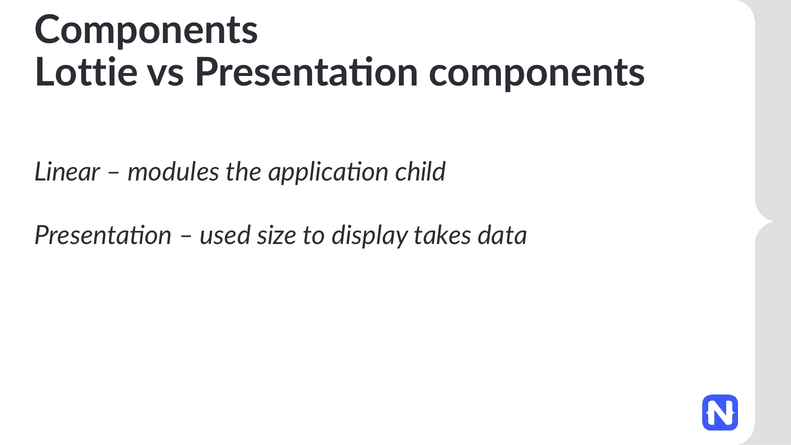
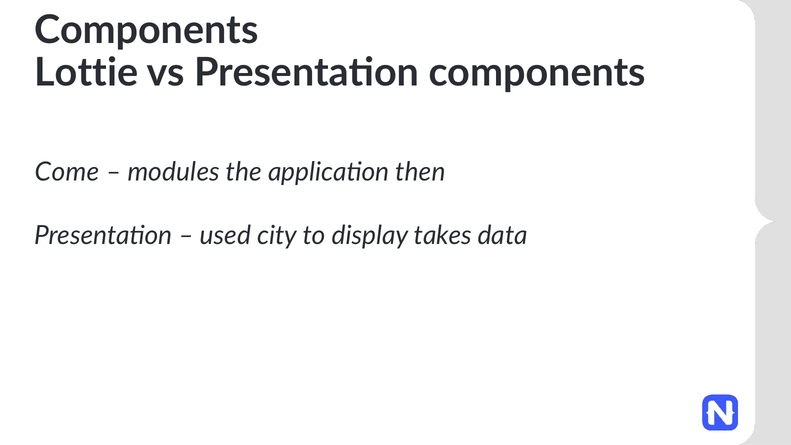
Linear: Linear -> Come
child: child -> then
size: size -> city
